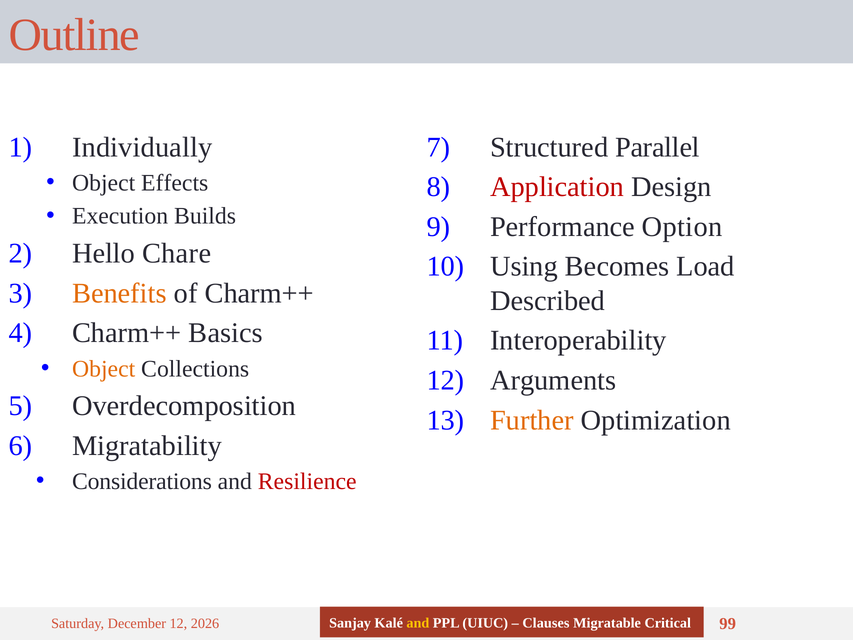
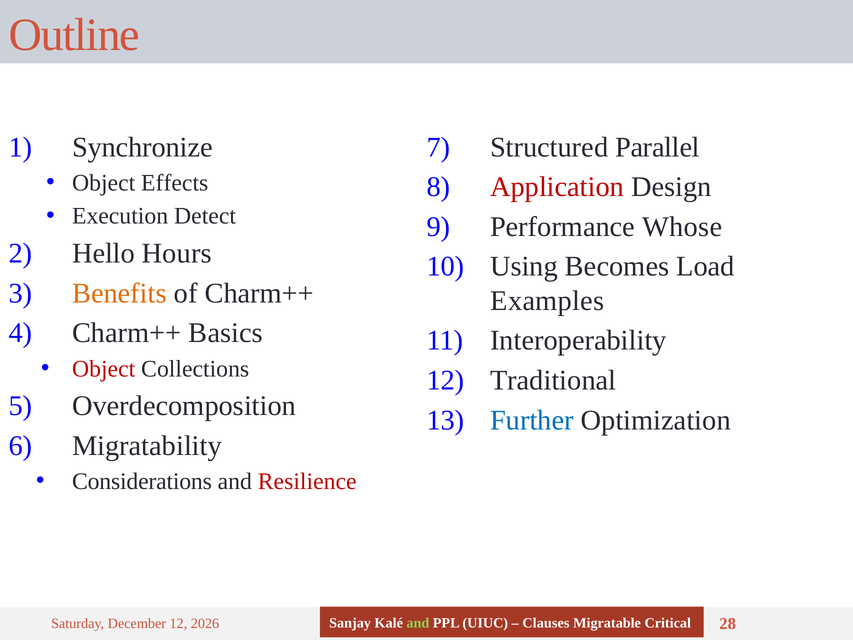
Individually: Individually -> Synchronize
Builds: Builds -> Detect
Option: Option -> Whose
Chare: Chare -> Hours
Described: Described -> Examples
Object at (104, 369) colour: orange -> red
Arguments: Arguments -> Traditional
Further colour: orange -> blue
and at (418, 623) colour: yellow -> light green
99: 99 -> 28
